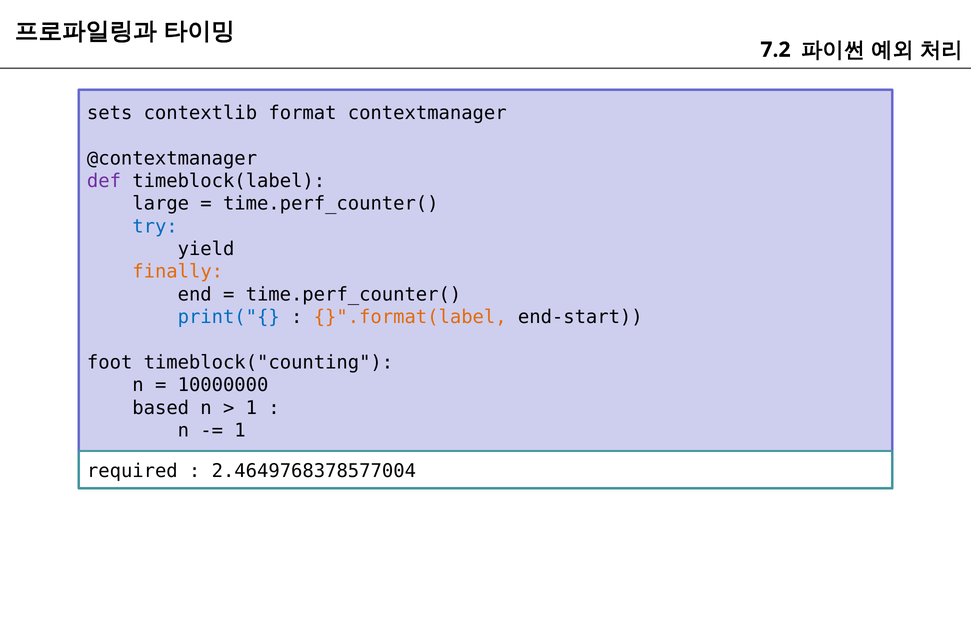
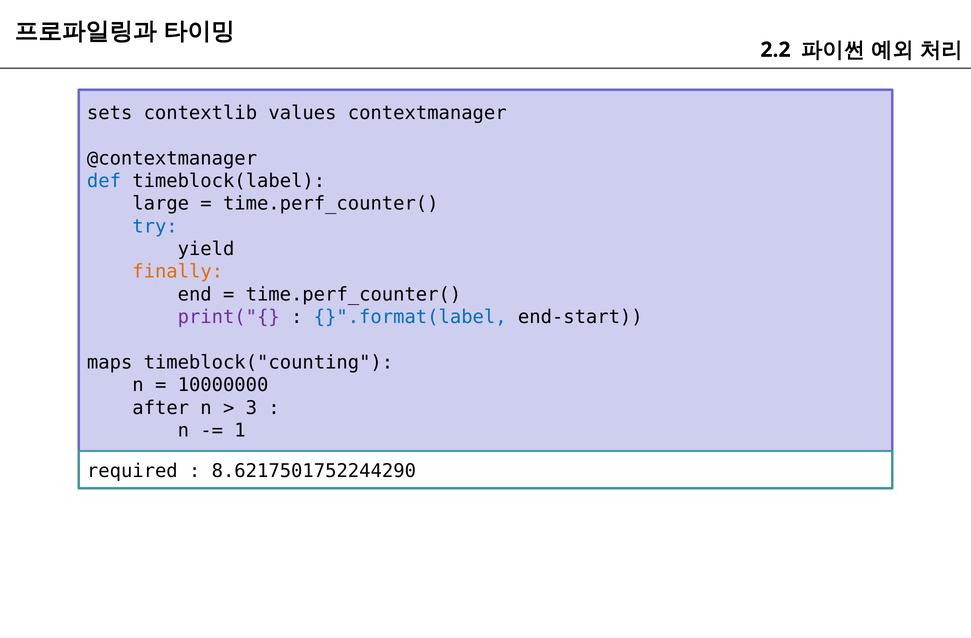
7.2: 7.2 -> 2.2
format: format -> values
def colour: purple -> blue
print("{ colour: blue -> purple
}".format(label colour: orange -> blue
foot: foot -> maps
based: based -> after
1 at (251, 408): 1 -> 3
2.4649768378577004: 2.4649768378577004 -> 8.6217501752244290
